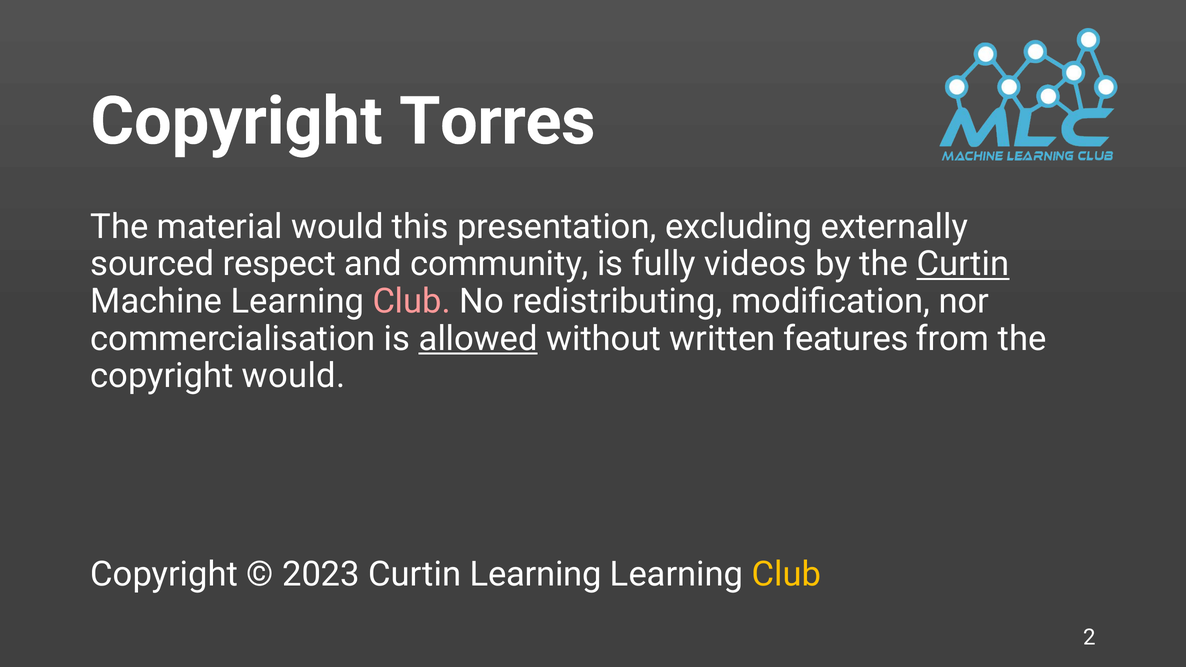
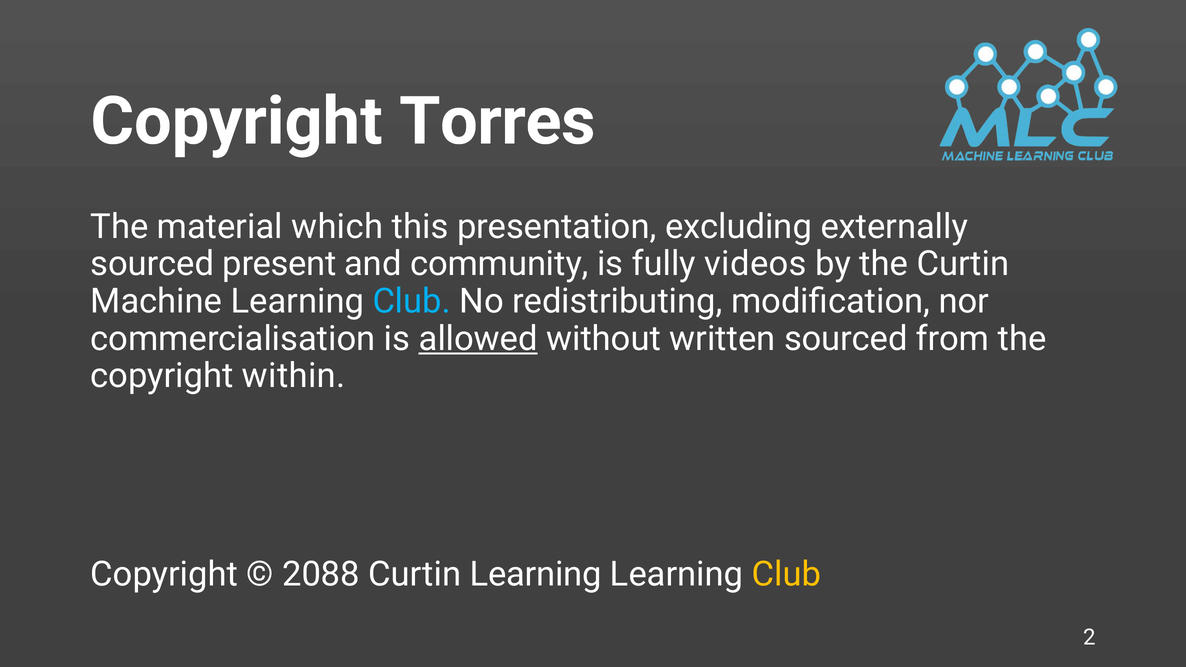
material would: would -> which
respect: respect -> present
Curtin at (963, 264) underline: present -> none
Club at (412, 301) colour: pink -> light blue
written features: features -> sourced
copyright would: would -> within
2023: 2023 -> 2088
